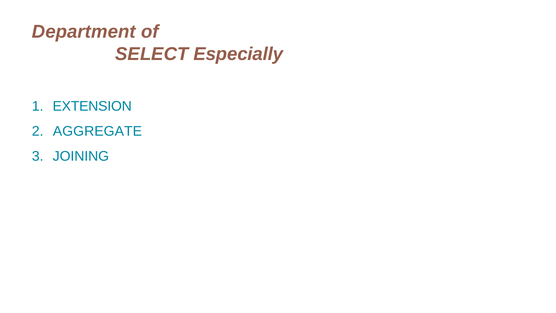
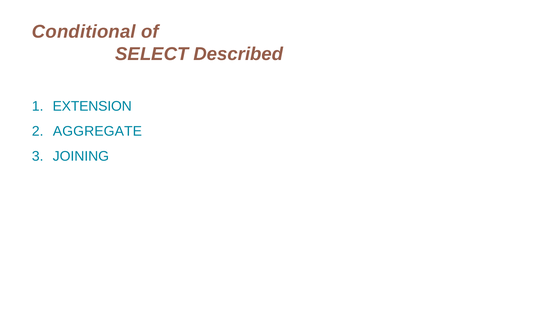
Department: Department -> Conditional
Especially: Especially -> Described
